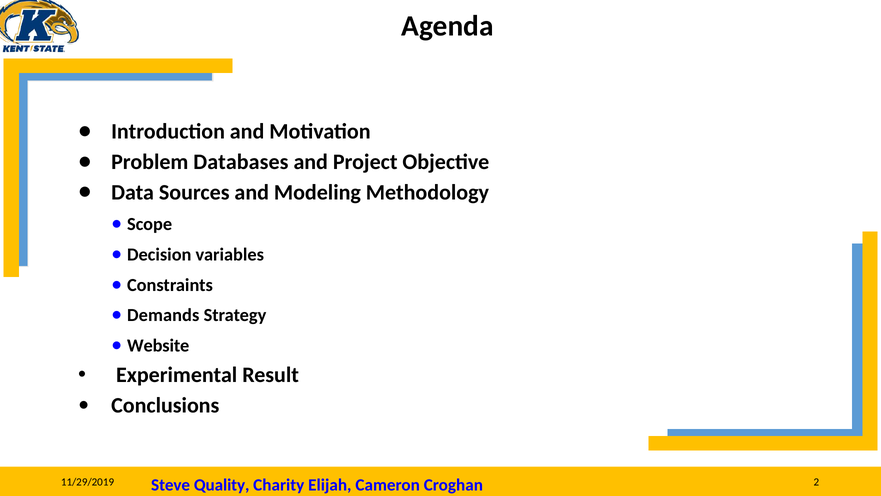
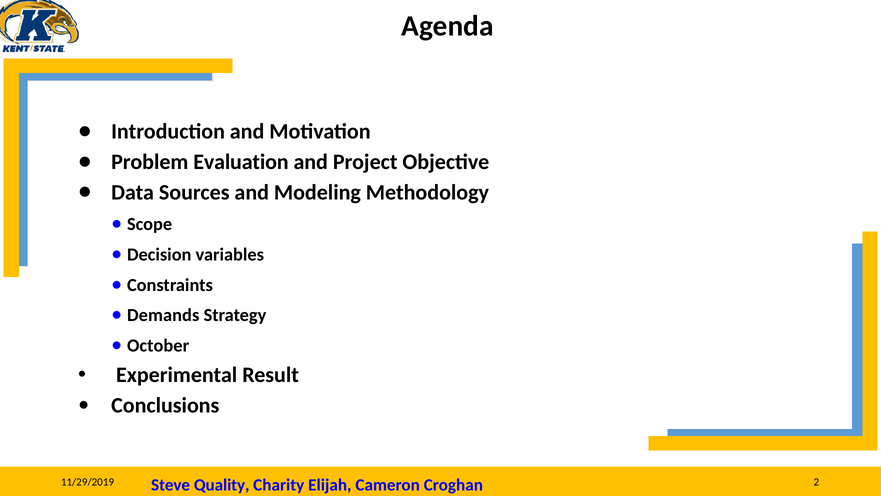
Databases: Databases -> Evaluation
Website: Website -> October
